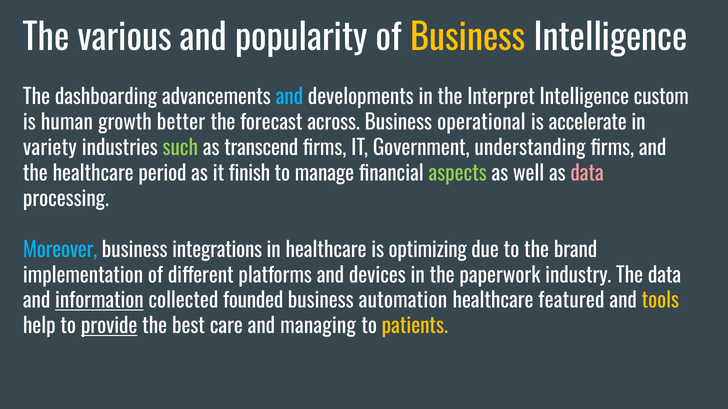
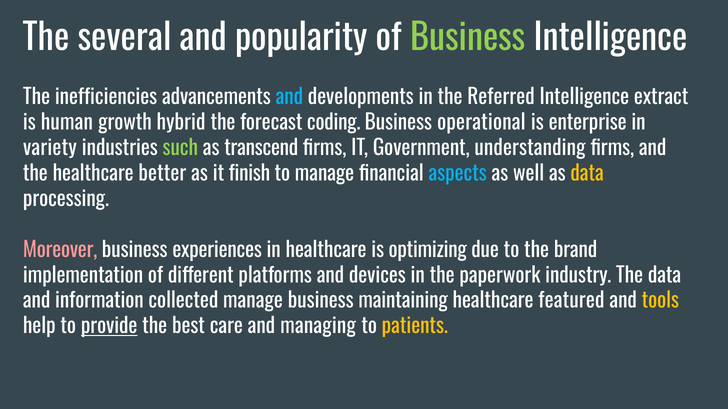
various: various -> several
Business at (468, 38) colour: yellow -> light green
dashboarding: dashboarding -> inefficiencies
Interpret: Interpret -> Referred
custom: custom -> extract
better: better -> hybrid
across: across -> coding
accelerate: accelerate -> enterprise
period: period -> better
aspects colour: light green -> light blue
data at (587, 174) colour: pink -> yellow
Moreover colour: light blue -> pink
integrations: integrations -> experiences
information underline: present -> none
collected founded: founded -> manage
automation: automation -> maintaining
